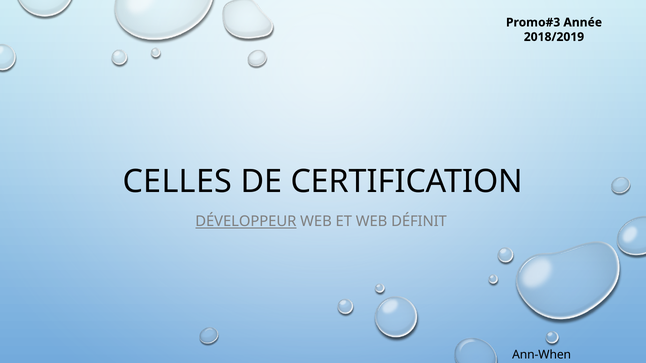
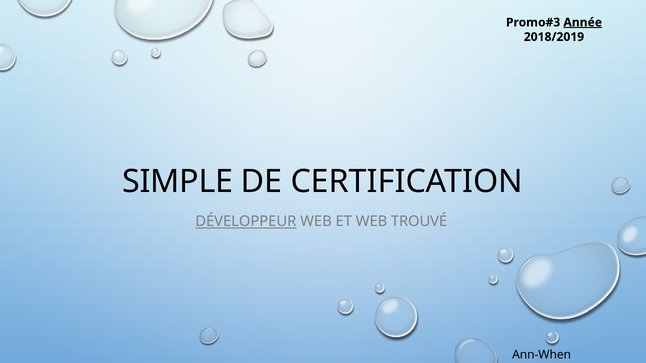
Année underline: none -> present
CELLES: CELLES -> SIMPLE
DÉFINIT: DÉFINIT -> TROUVÉ
